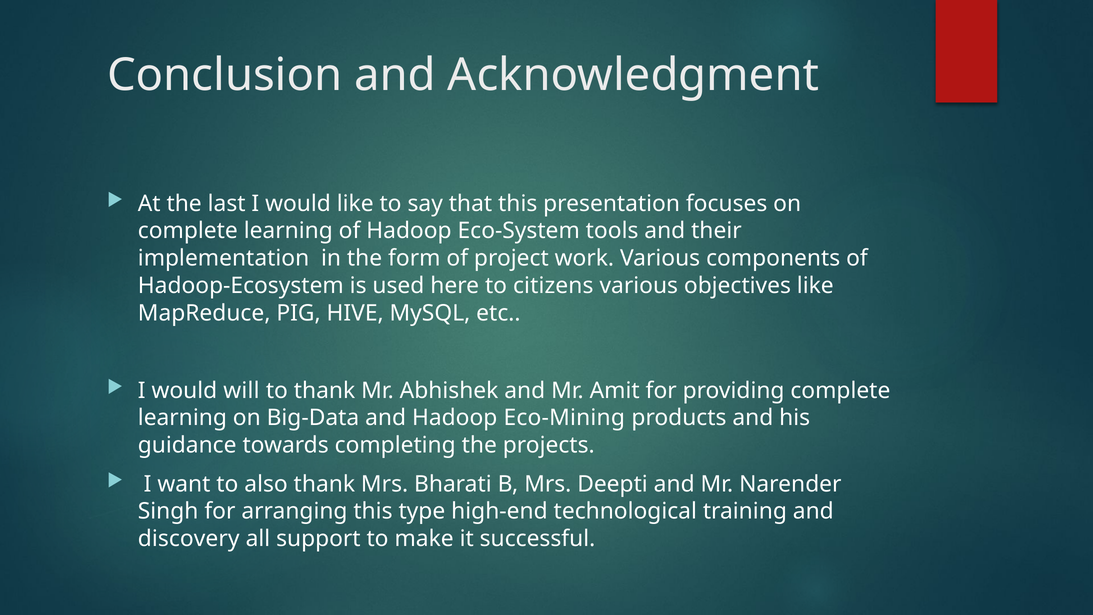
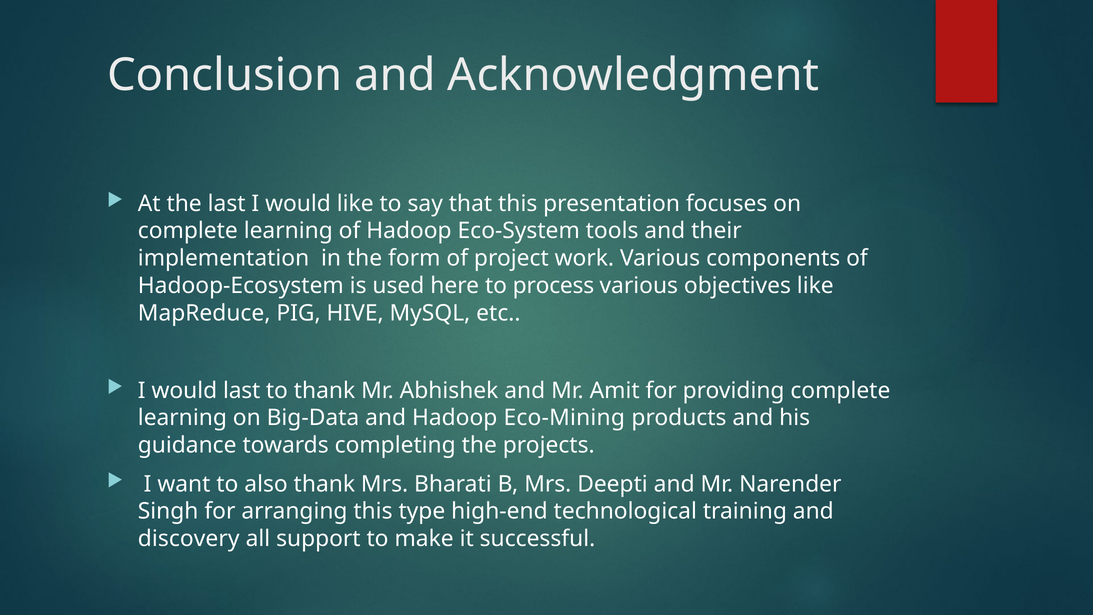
citizens: citizens -> process
would will: will -> last
